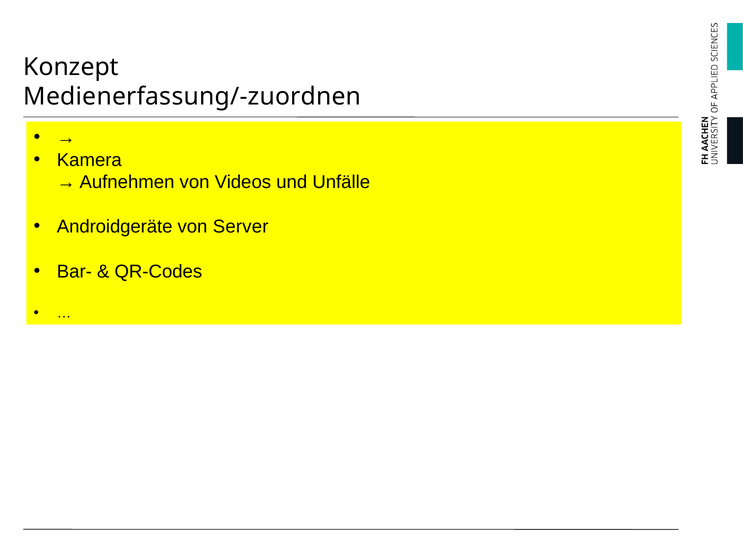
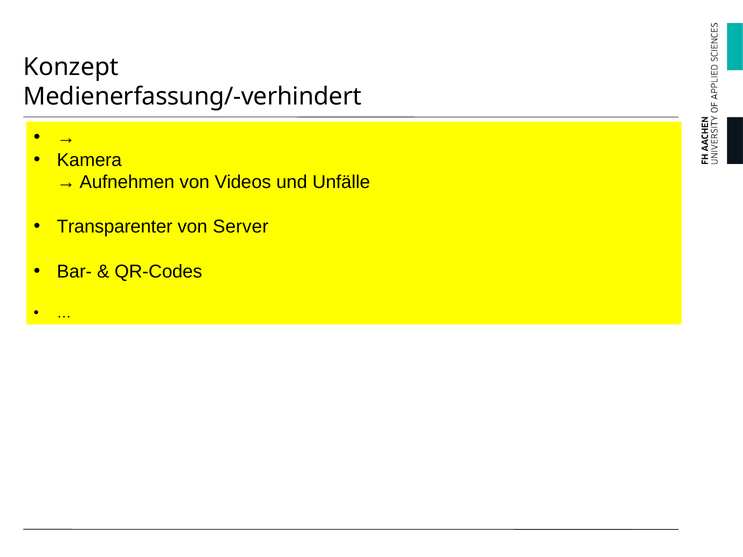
Medienerfassung/-zuordnen: Medienerfassung/-zuordnen -> Medienerfassung/-verhindert
Androidgeräte: Androidgeräte -> Transparenter
